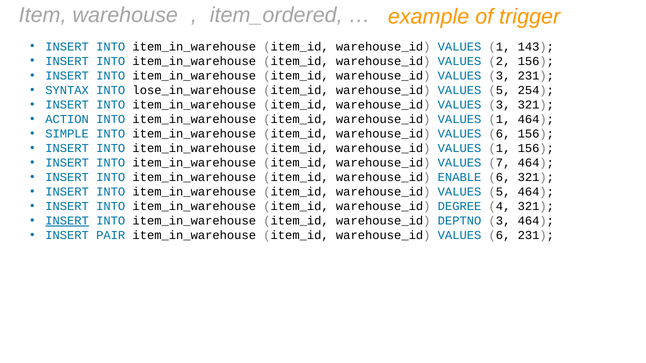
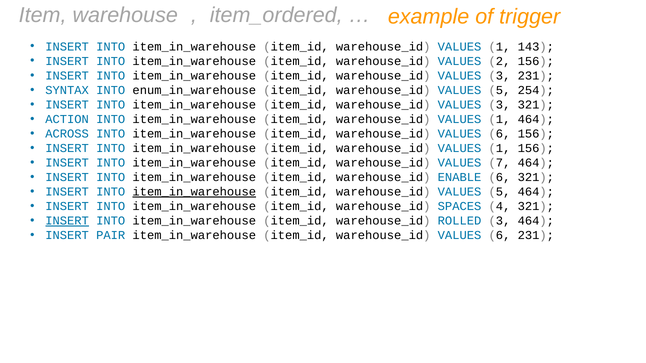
lose_in_warehouse: lose_in_warehouse -> enum_in_warehouse
SIMPLE: SIMPLE -> ACROSS
item_in_warehouse at (194, 192) underline: none -> present
DEGREE: DEGREE -> SPACES
DEPTNO: DEPTNO -> ROLLED
